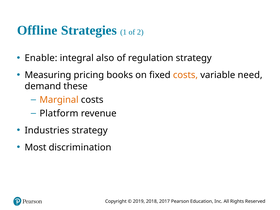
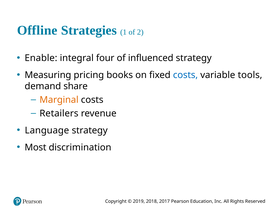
also: also -> four
regulation: regulation -> influenced
costs at (185, 75) colour: orange -> blue
need: need -> tools
these: these -> share
Platform: Platform -> Retailers
Industries: Industries -> Language
